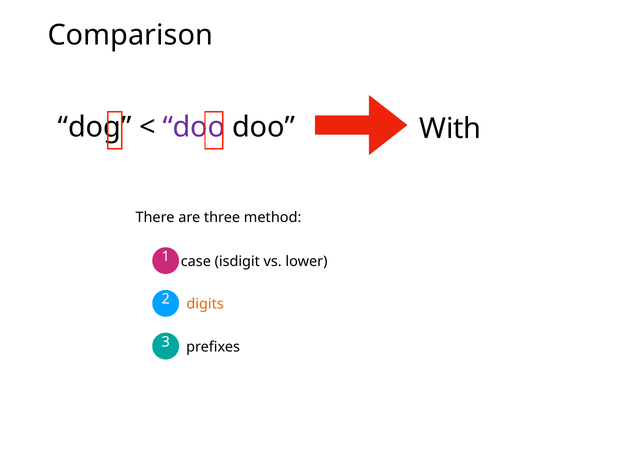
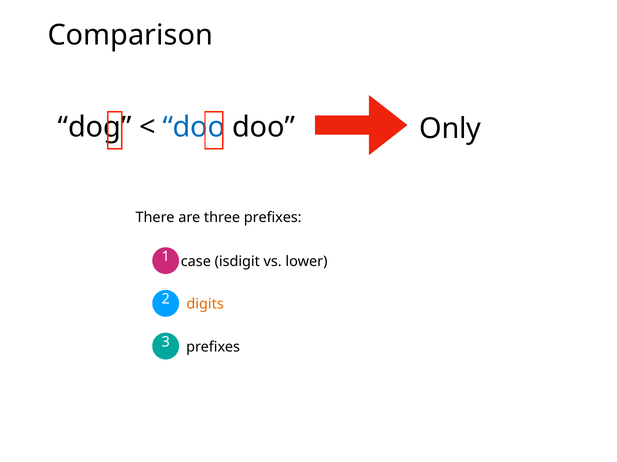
doo at (194, 127) colour: purple -> blue
With: With -> Only
three method: method -> prefixes
